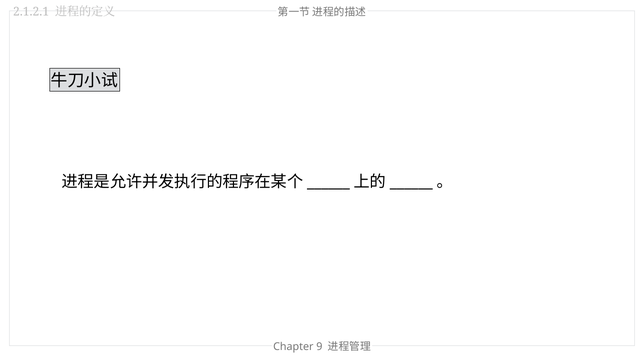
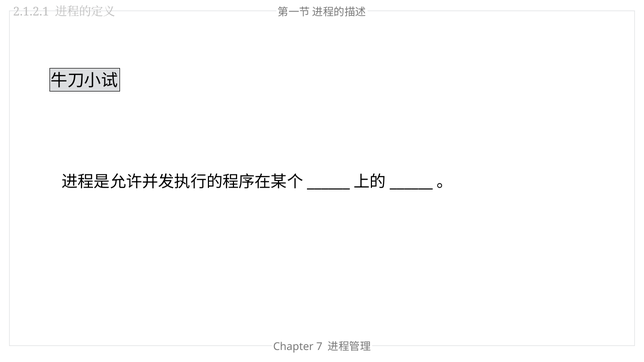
9: 9 -> 7
